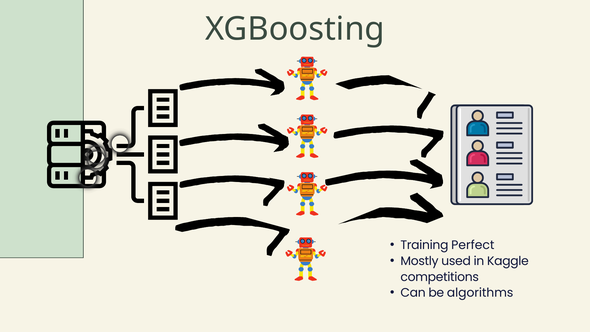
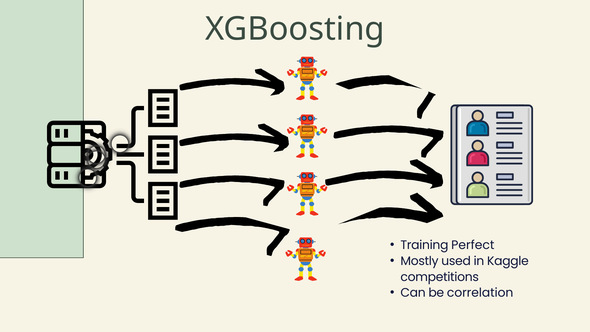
algorithms: algorithms -> correlation
